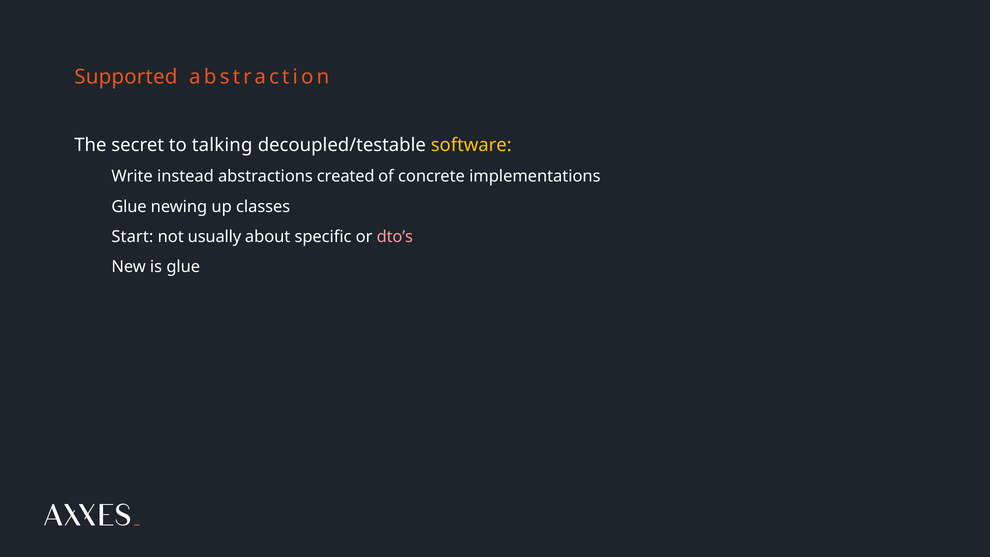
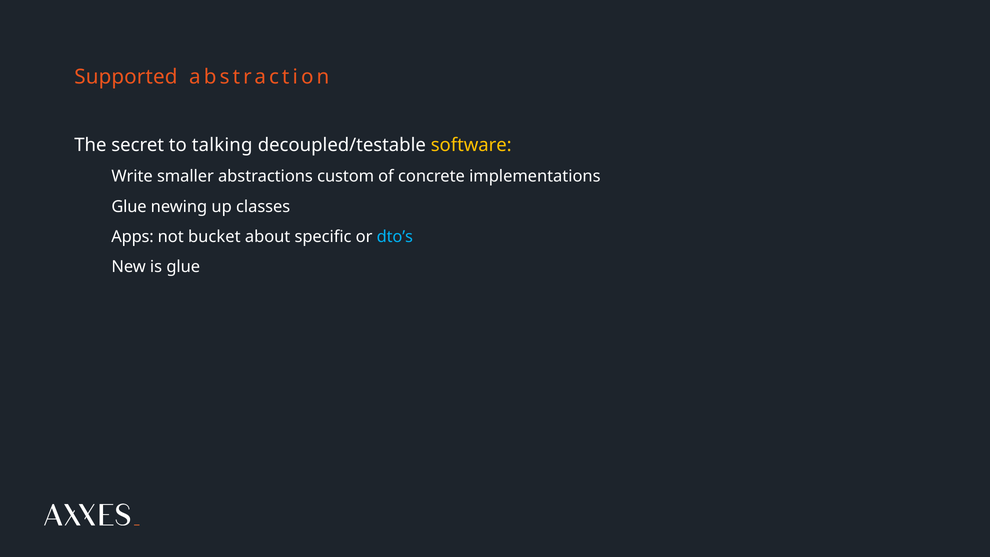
instead: instead -> smaller
created: created -> custom
Start: Start -> Apps
usually: usually -> bucket
dto’s colour: pink -> light blue
